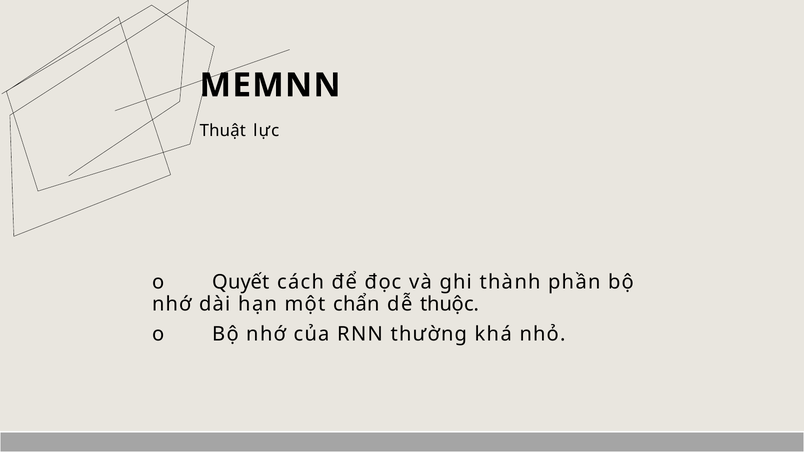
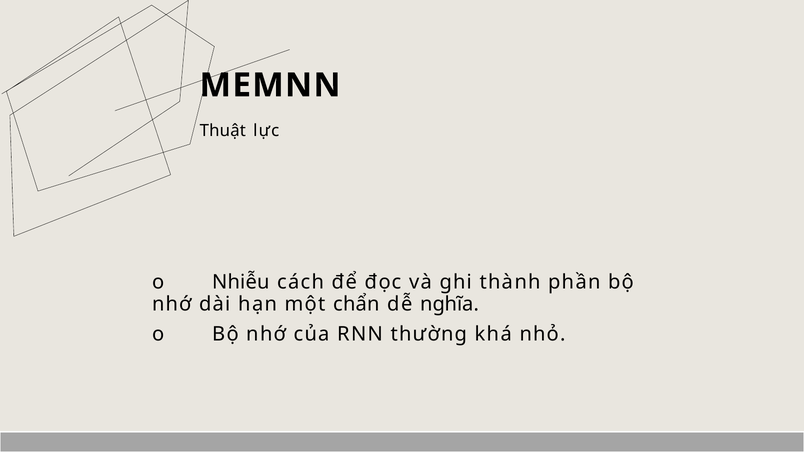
Quyết: Quyết -> Nhiễu
thuộc: thuộc -> nghĩa
